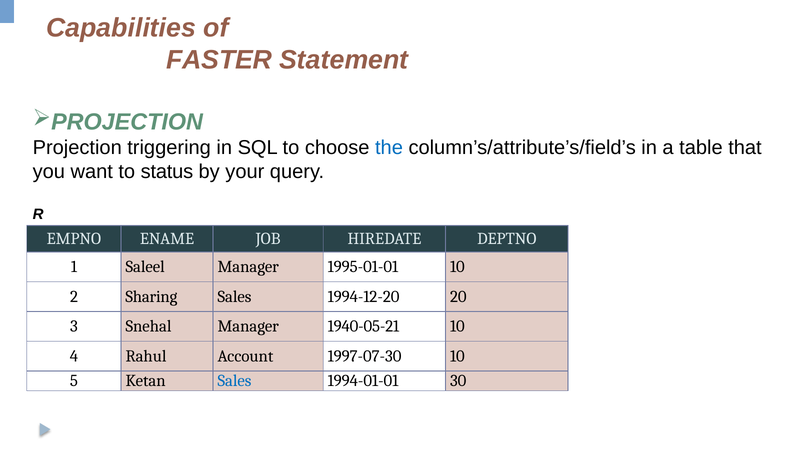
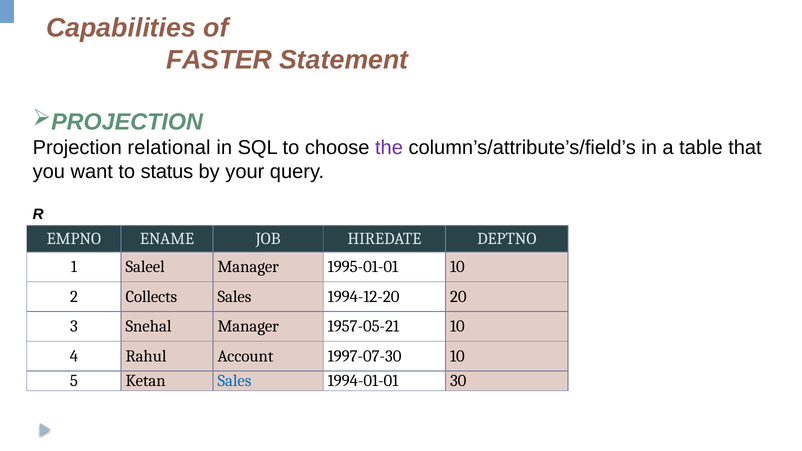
triggering: triggering -> relational
the colour: blue -> purple
Sharing: Sharing -> Collects
1940-05-21: 1940-05-21 -> 1957-05-21
